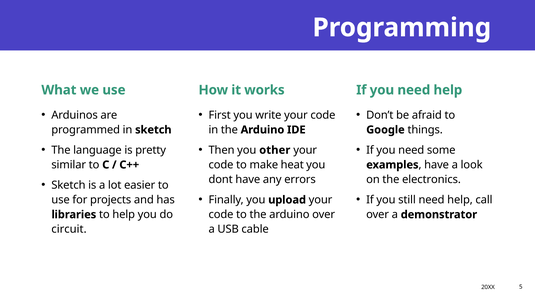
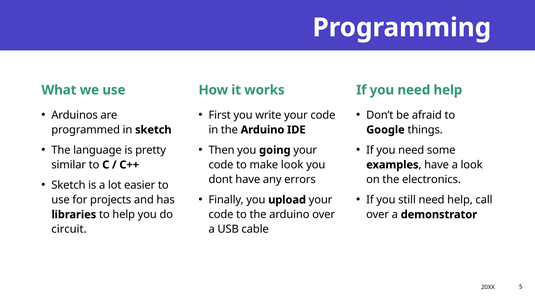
other: other -> going
make heat: heat -> look
